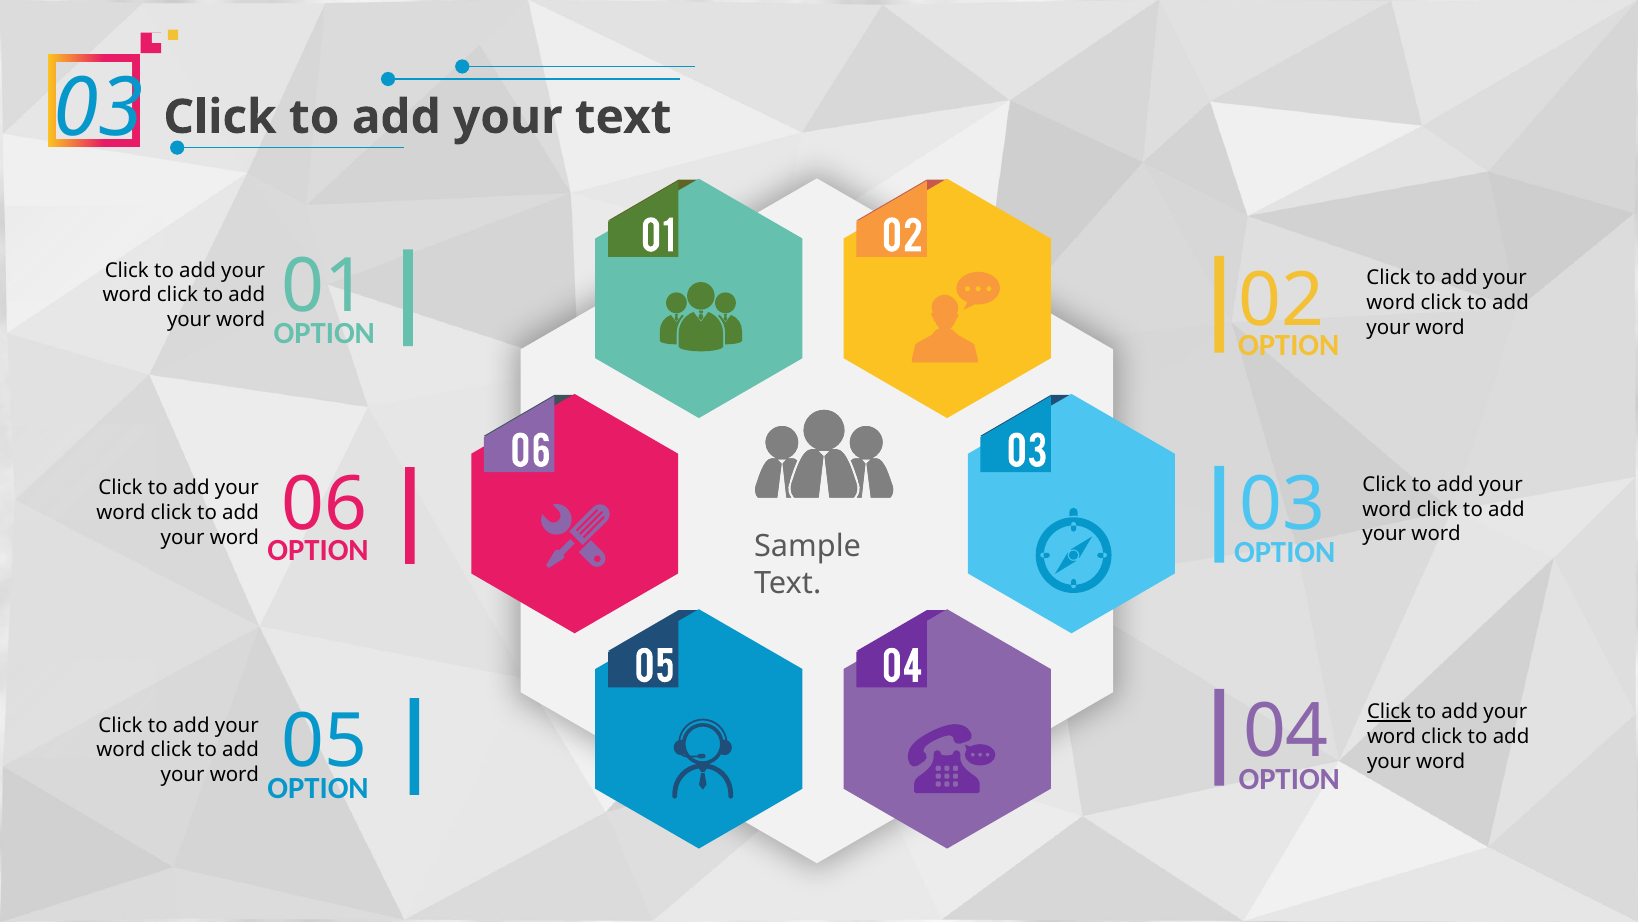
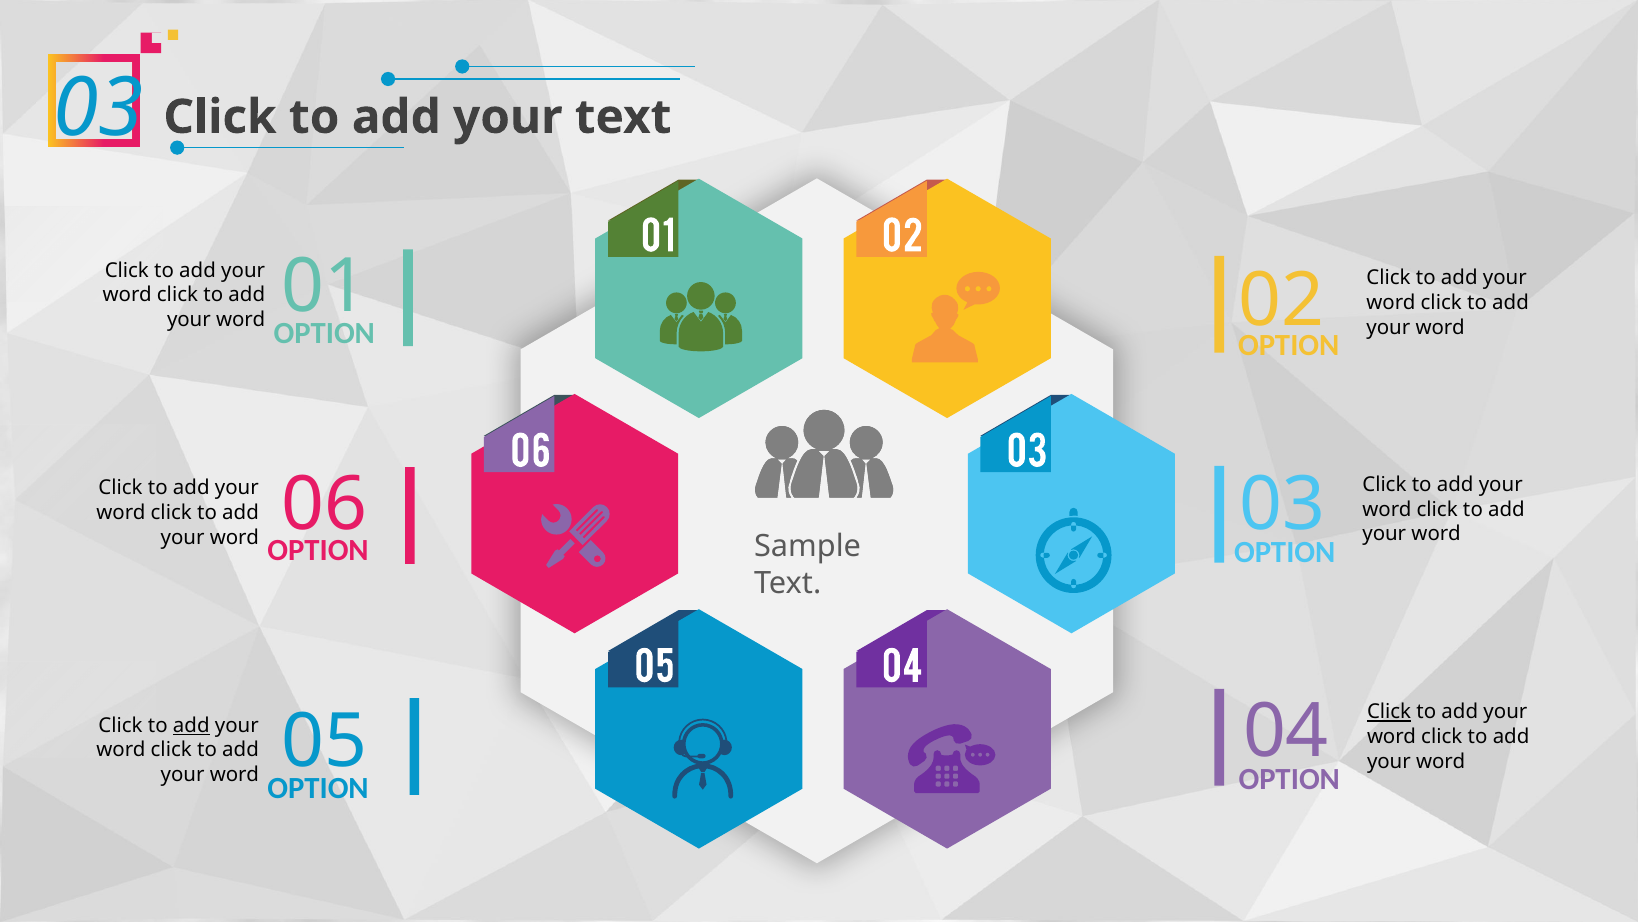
add at (191, 725) underline: none -> present
